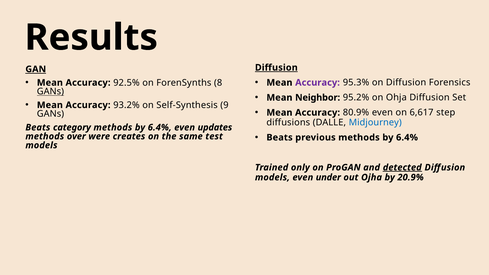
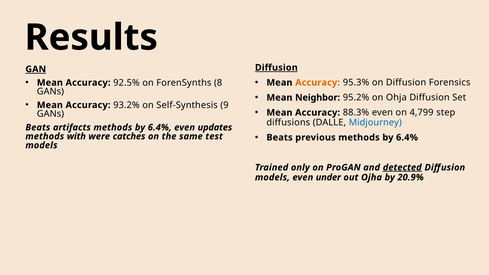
Accuracy at (318, 83) colour: purple -> orange
GANs at (50, 92) underline: present -> none
80.9%: 80.9% -> 88.3%
6,617: 6,617 -> 4,799
category: category -> artifacts
over: over -> with
creates: creates -> catches
